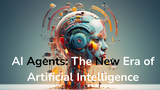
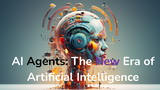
New colour: black -> purple
